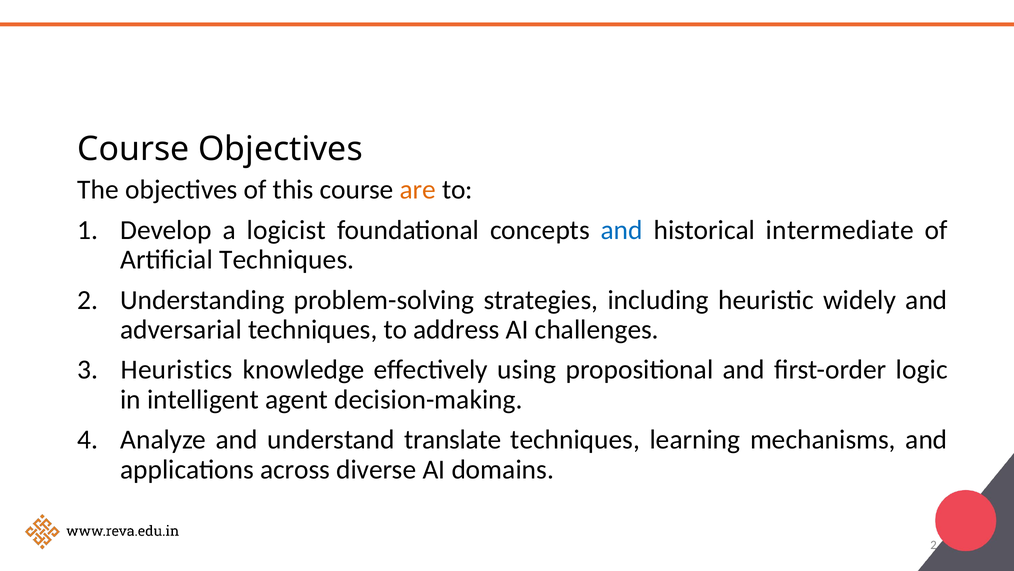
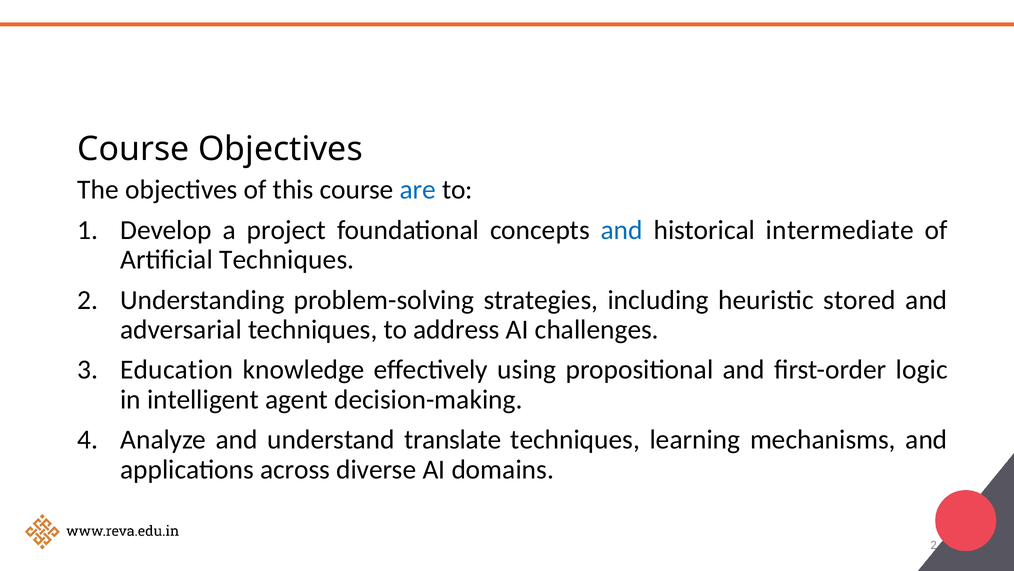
are colour: orange -> blue
logicist: logicist -> project
widely: widely -> stored
Heuristics: Heuristics -> Education
